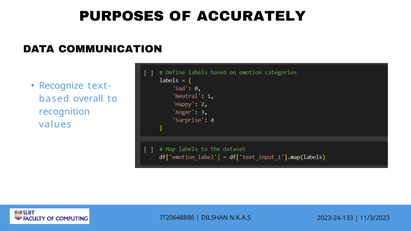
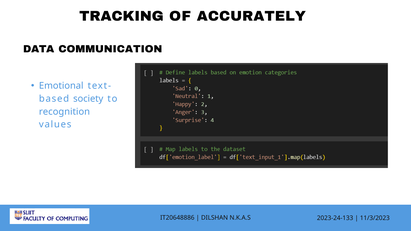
PURPOSES: PURPOSES -> TRACKING
Recognize: Recognize -> Emotional
overall: overall -> society
